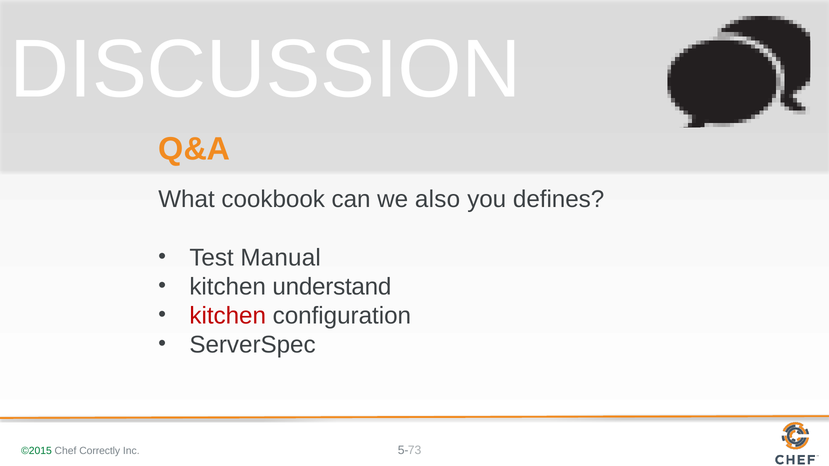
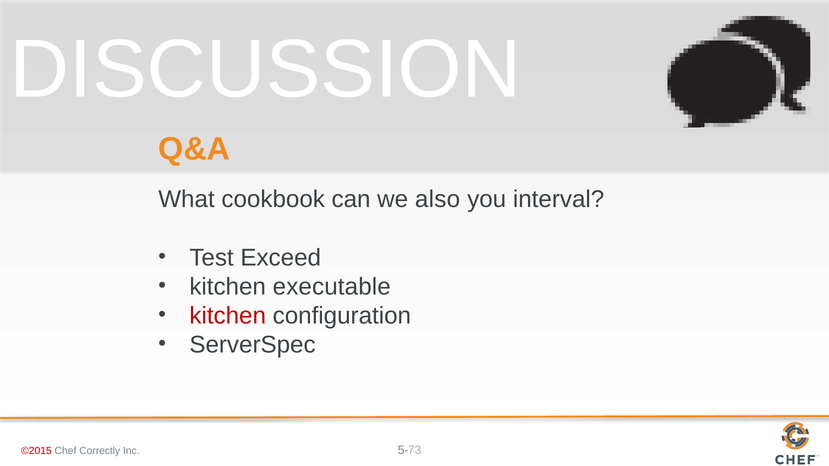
defines: defines -> interval
Manual: Manual -> Exceed
understand: understand -> executable
©2015 colour: green -> red
